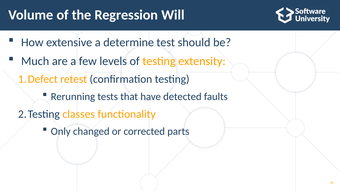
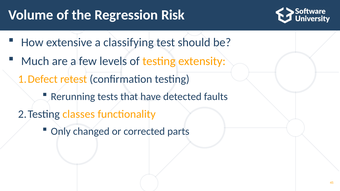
Will: Will -> Risk
determine: determine -> classifying
